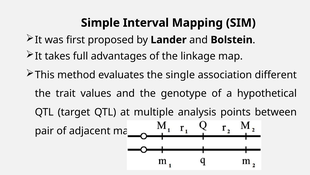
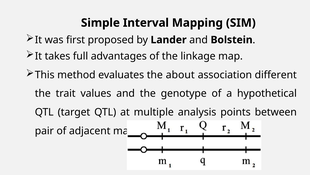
single: single -> about
